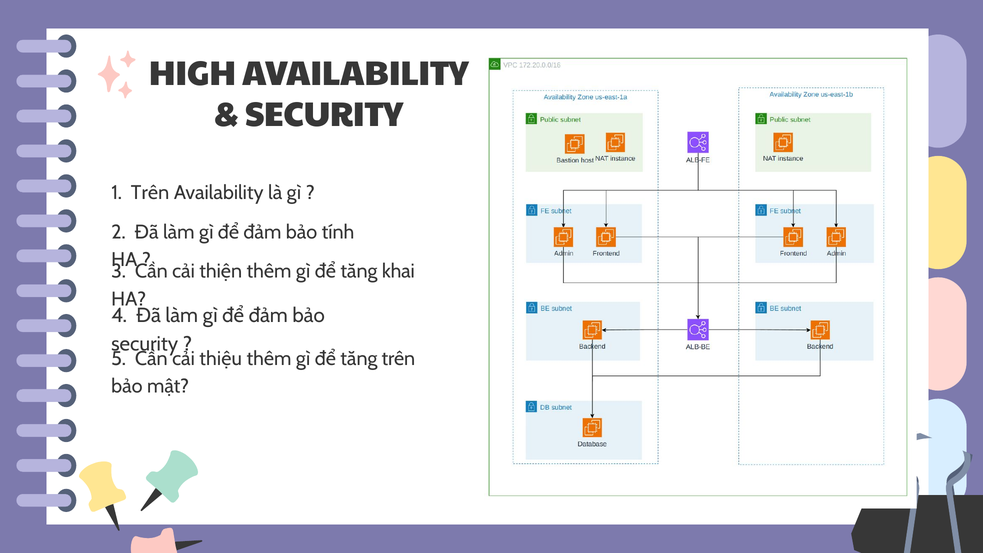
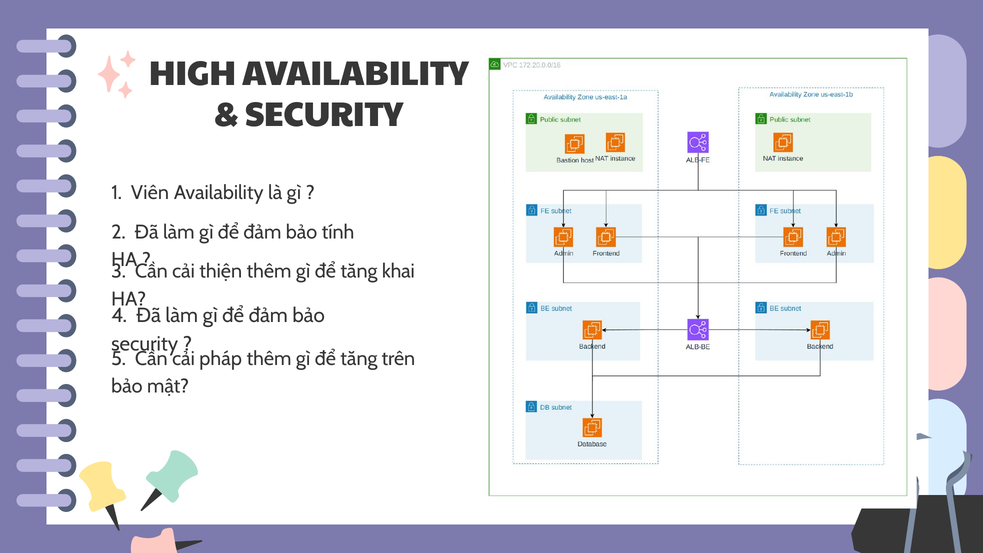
1 Trên: Trên -> Viên
thiệu: thiệu -> pháp
